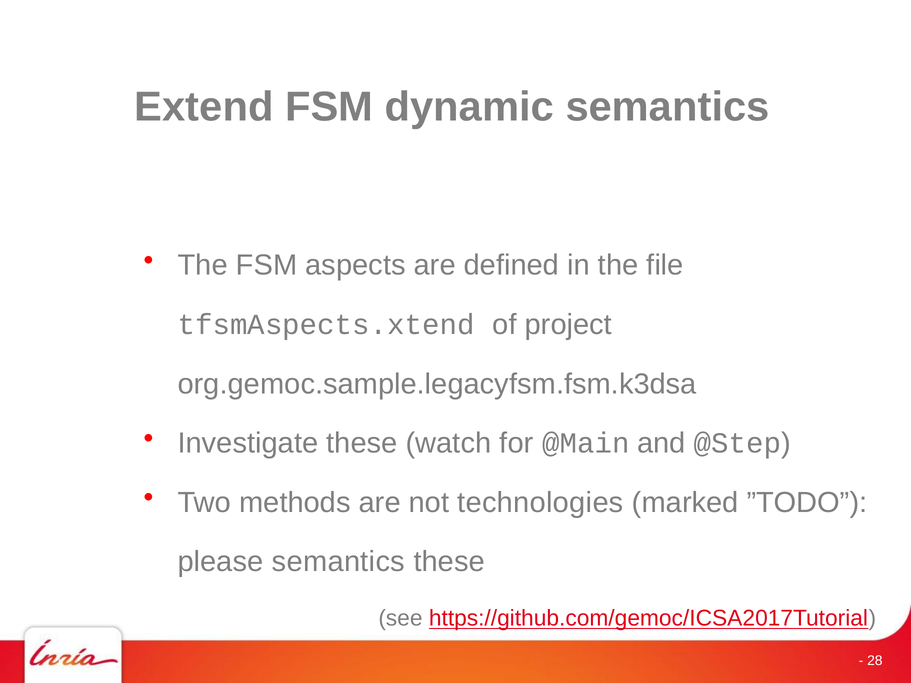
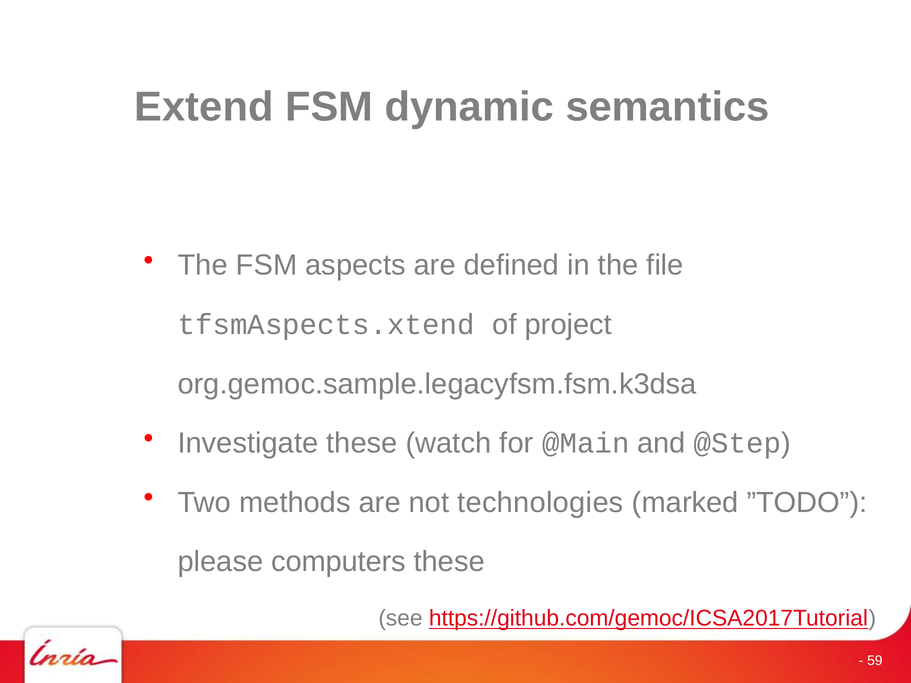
please semantics: semantics -> computers
28: 28 -> 59
